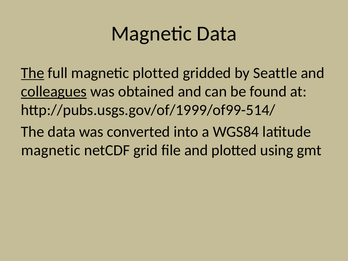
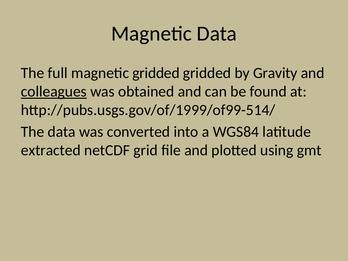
The at (33, 73) underline: present -> none
magnetic plotted: plotted -> gridded
Seattle: Seattle -> Gravity
magnetic at (51, 150): magnetic -> extracted
